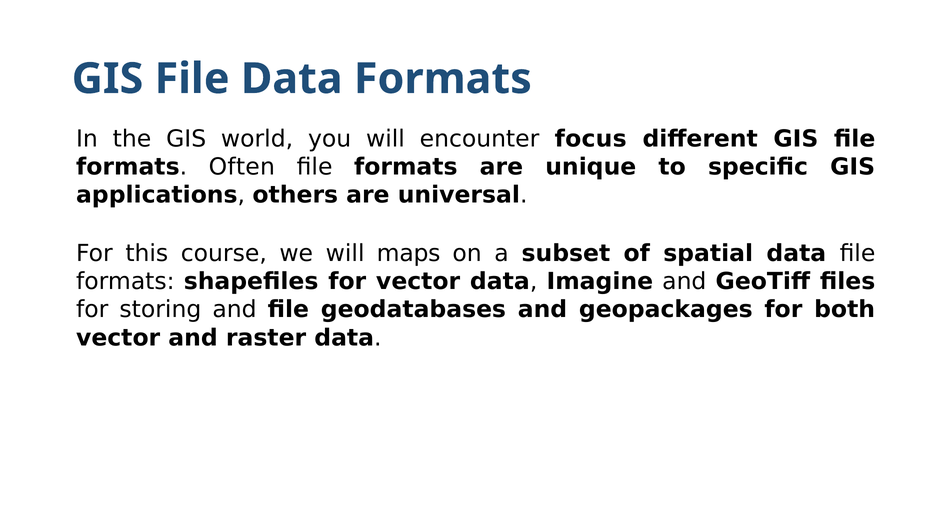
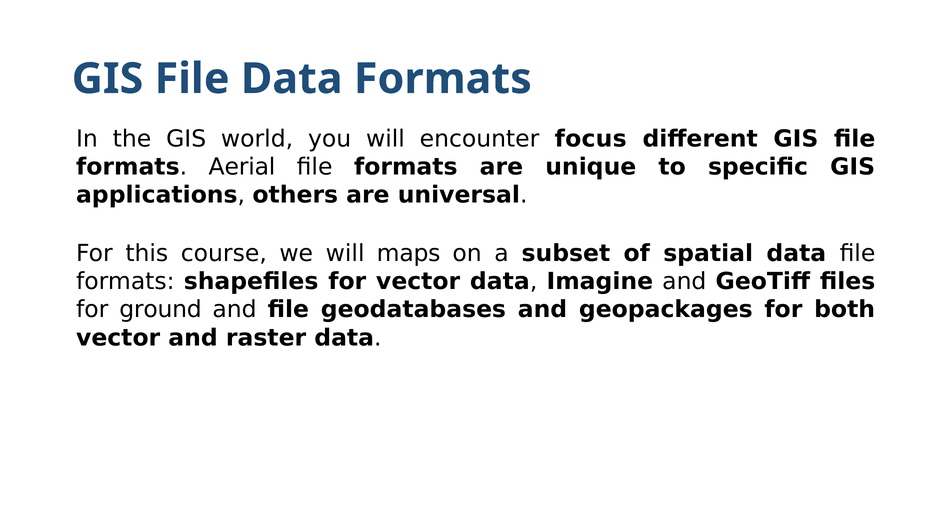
Often: Often -> Aerial
storing: storing -> ground
